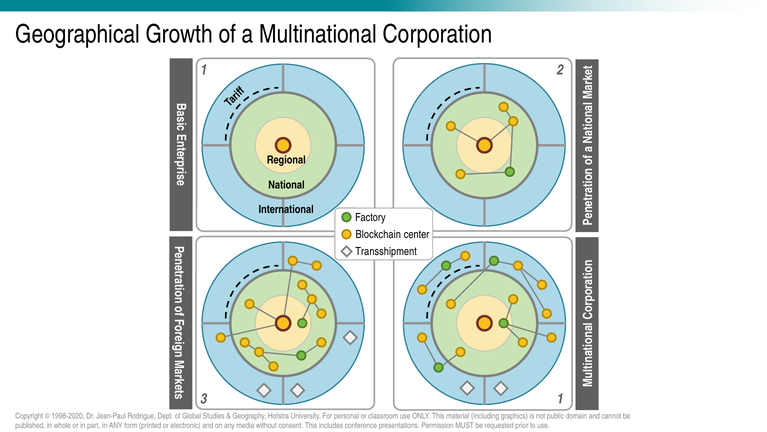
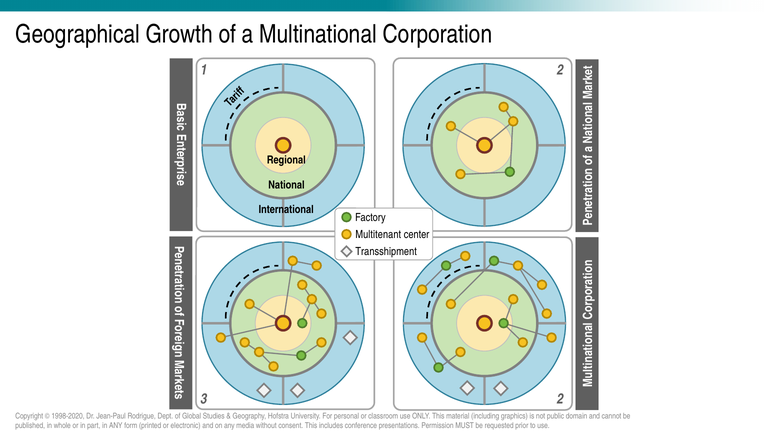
Blockchain: Blockchain -> Multitenant
3 1: 1 -> 2
